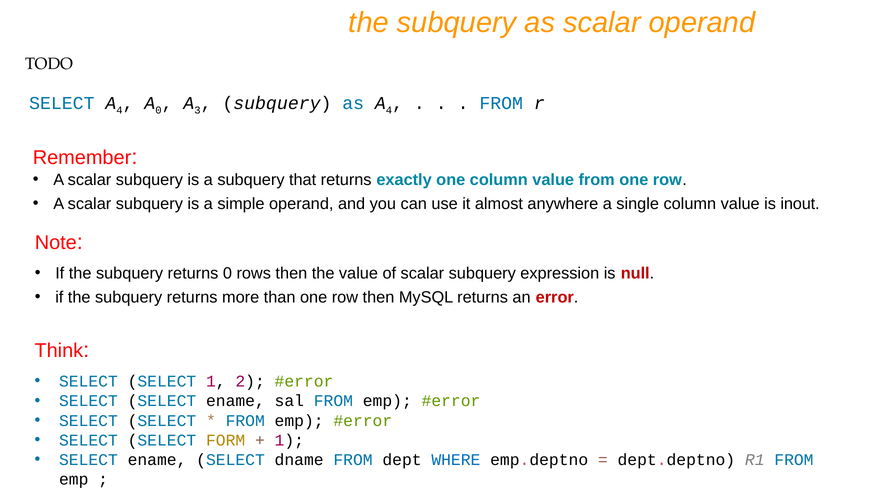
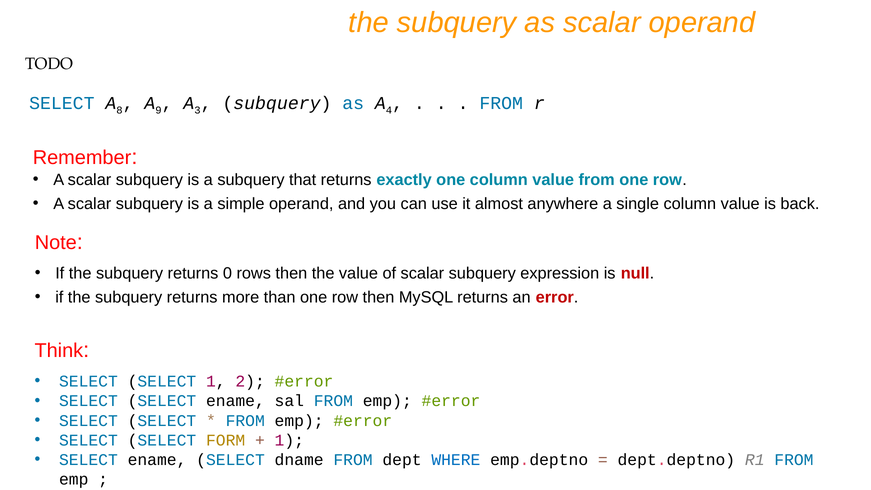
SELECT A 4: 4 -> 8
A 0: 0 -> 9
inout: inout -> back
